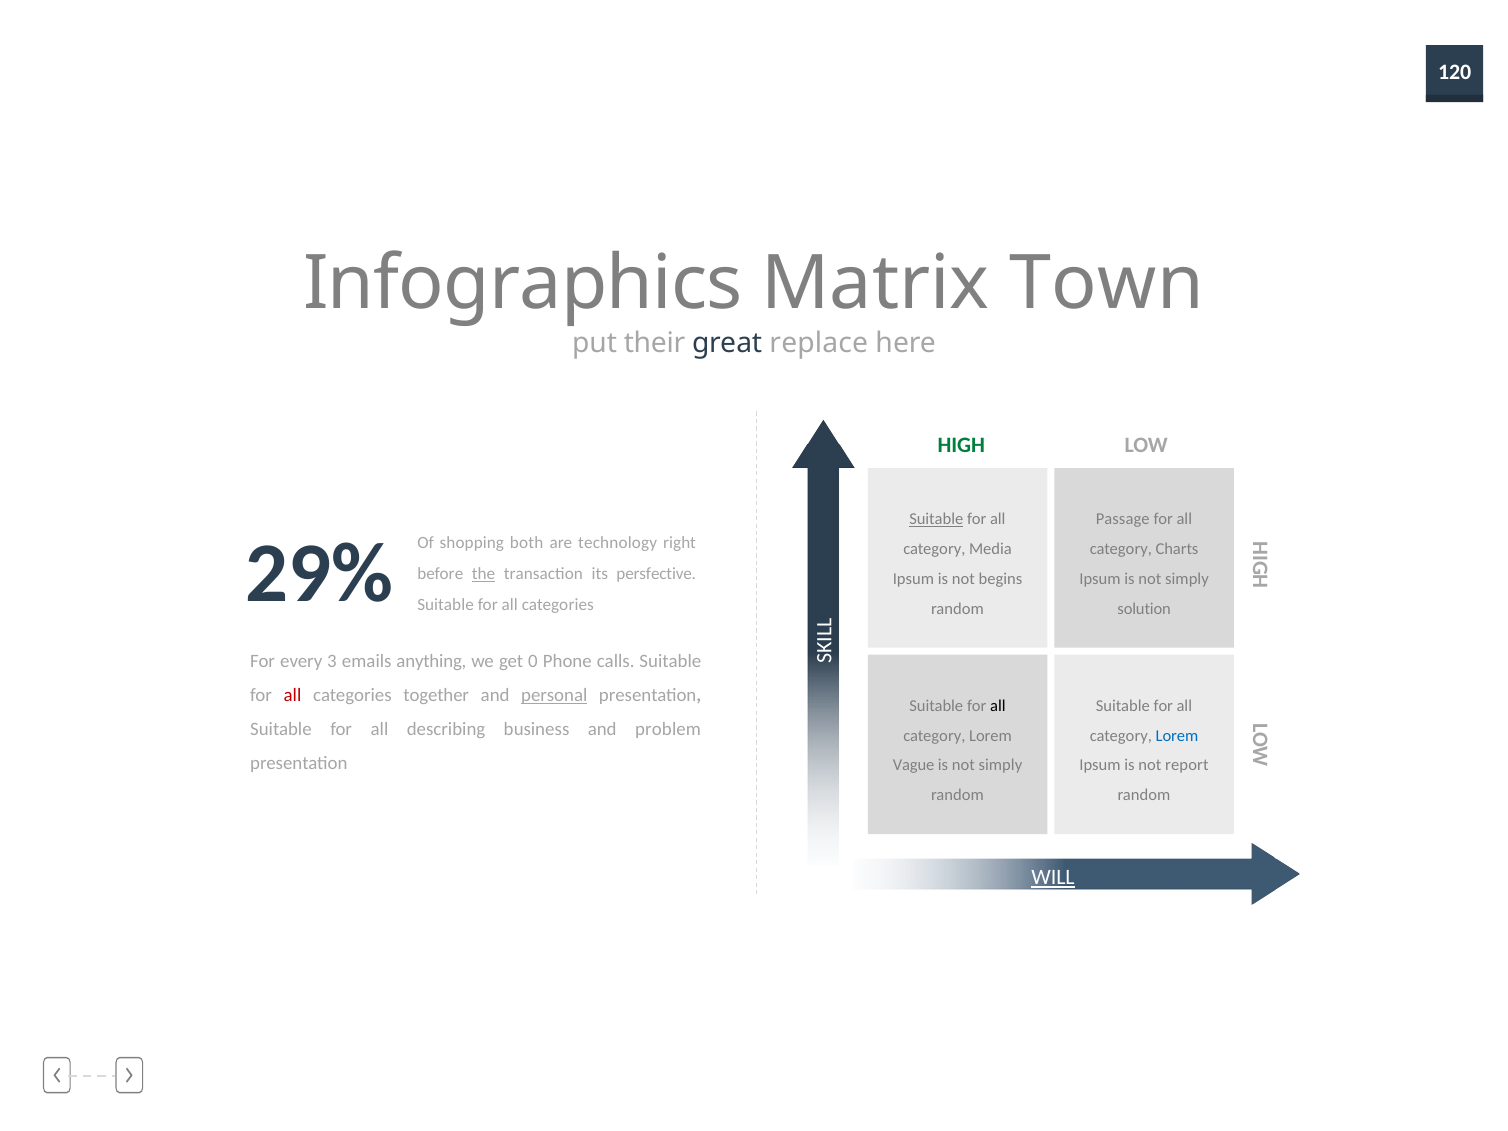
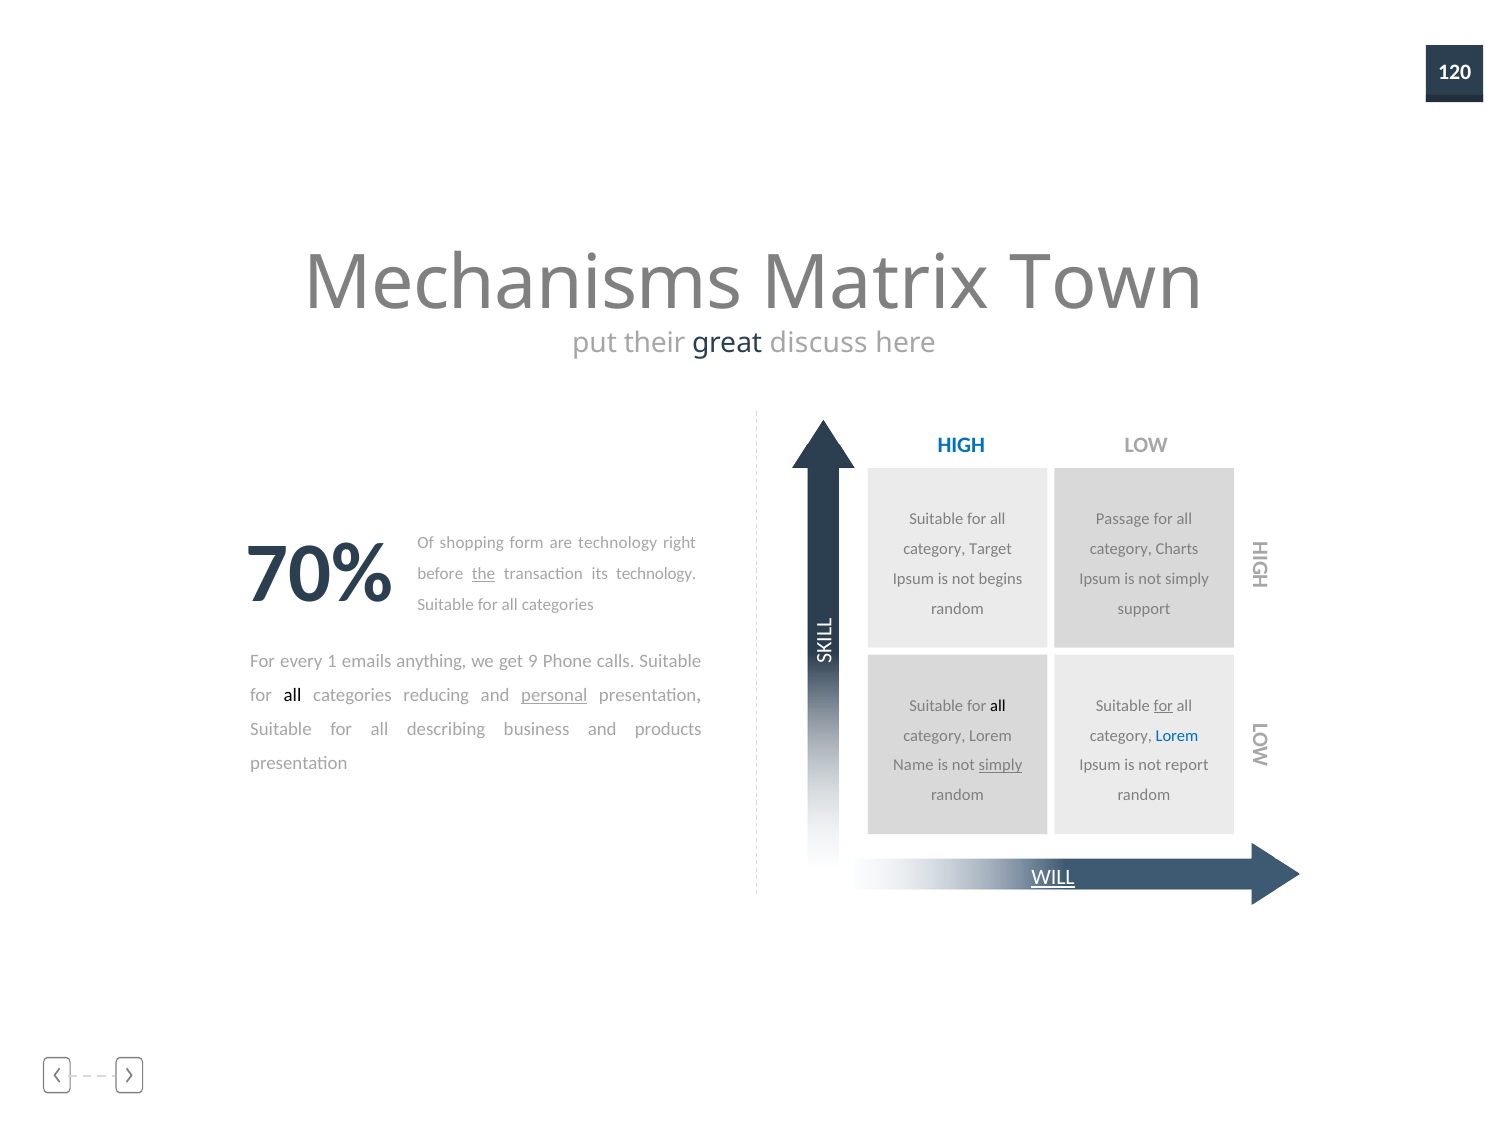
Infographics: Infographics -> Mechanisms
replace: replace -> discuss
HIGH colour: green -> blue
Suitable at (936, 519) underline: present -> none
both: both -> form
29%: 29% -> 70%
Media: Media -> Target
its persfective: persfective -> technology
solution: solution -> support
3: 3 -> 1
0: 0 -> 9
all at (292, 696) colour: red -> black
together: together -> reducing
for at (1163, 706) underline: none -> present
problem: problem -> products
Vague: Vague -> Name
simply at (1000, 765) underline: none -> present
